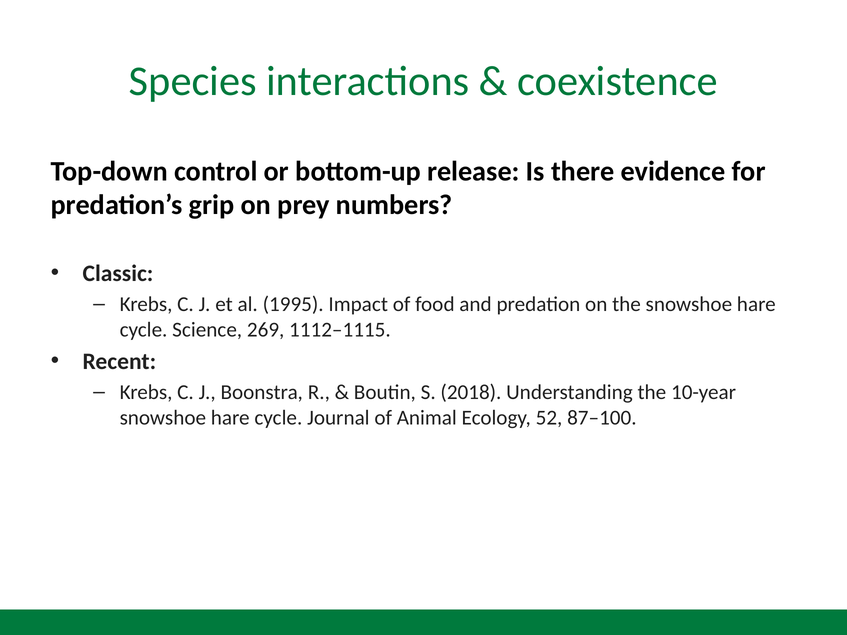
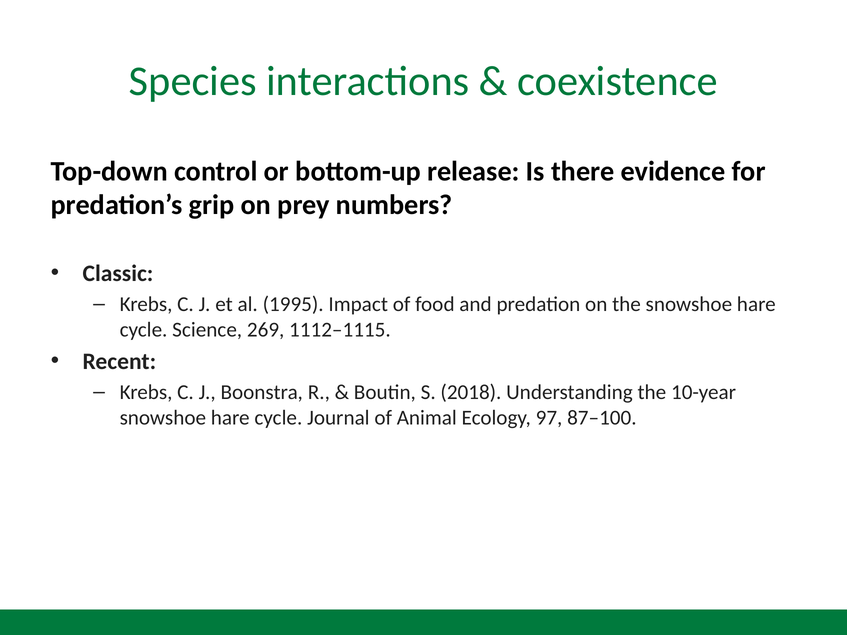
52: 52 -> 97
